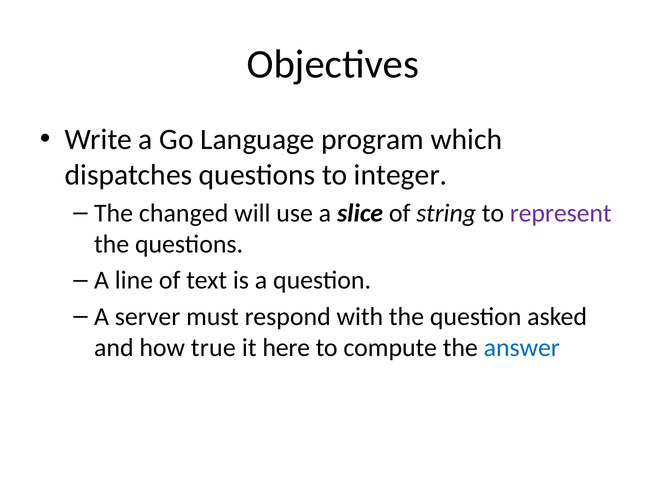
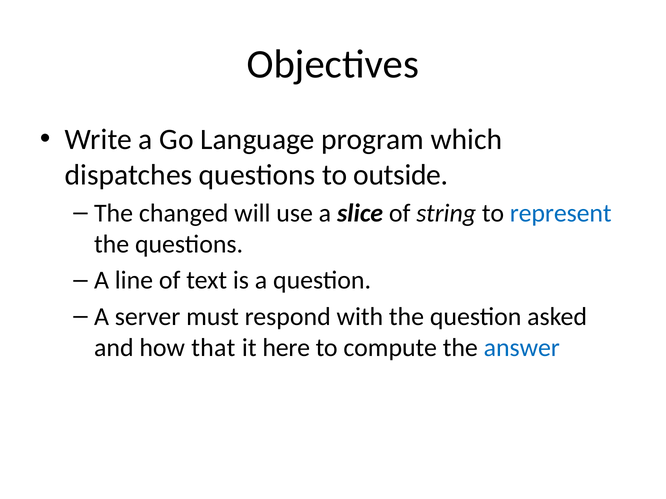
integer: integer -> outside
represent colour: purple -> blue
true: true -> that
